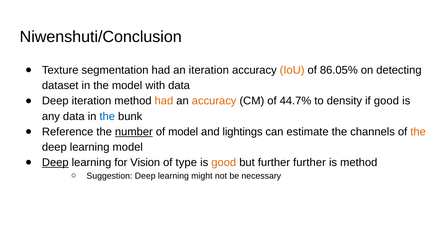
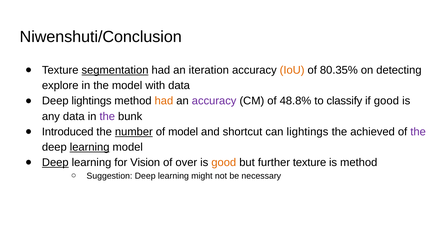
segmentation underline: none -> present
86.05%: 86.05% -> 80.35%
dataset: dataset -> explore
Deep iteration: iteration -> lightings
accuracy at (214, 101) colour: orange -> purple
44.7%: 44.7% -> 48.8%
density: density -> classify
the at (107, 116) colour: blue -> purple
Reference: Reference -> Introduced
lightings: lightings -> shortcut
can estimate: estimate -> lightings
channels: channels -> achieved
the at (418, 132) colour: orange -> purple
learning at (90, 147) underline: none -> present
type: type -> over
further further: further -> texture
